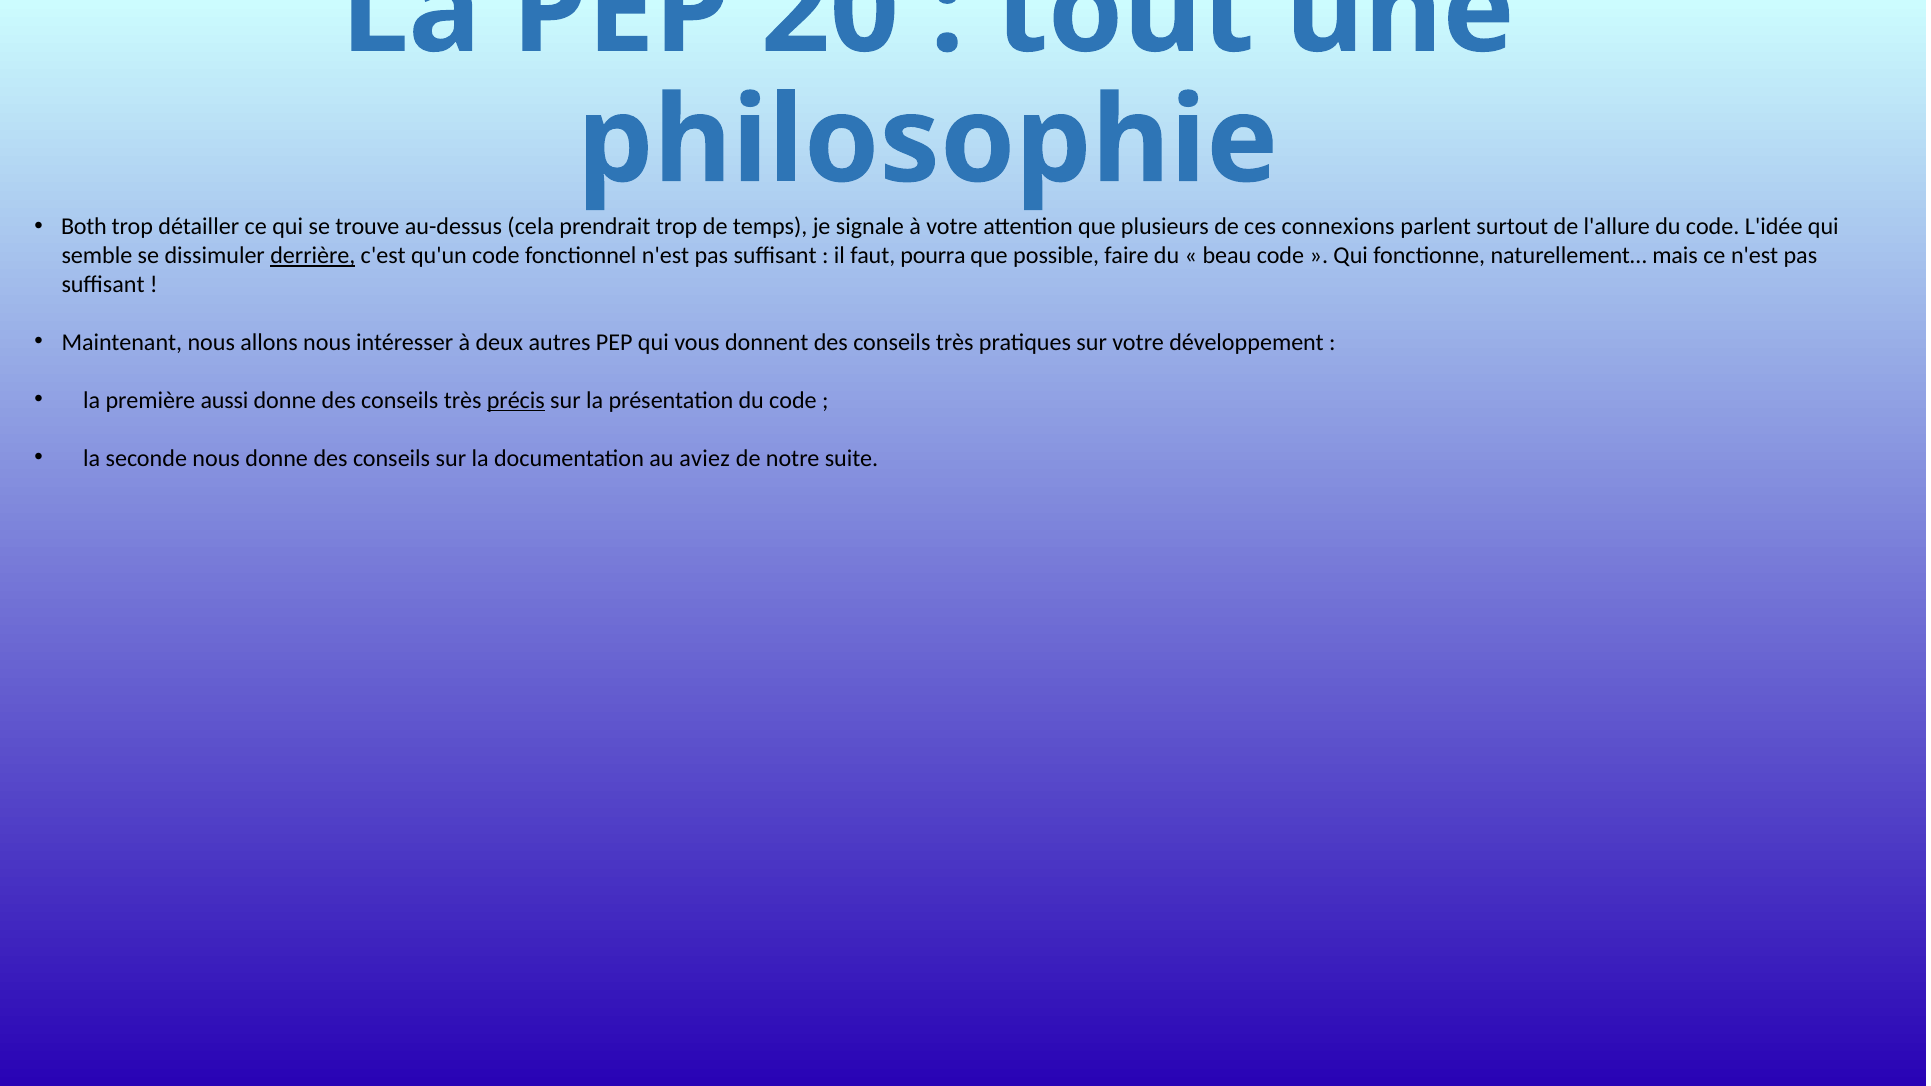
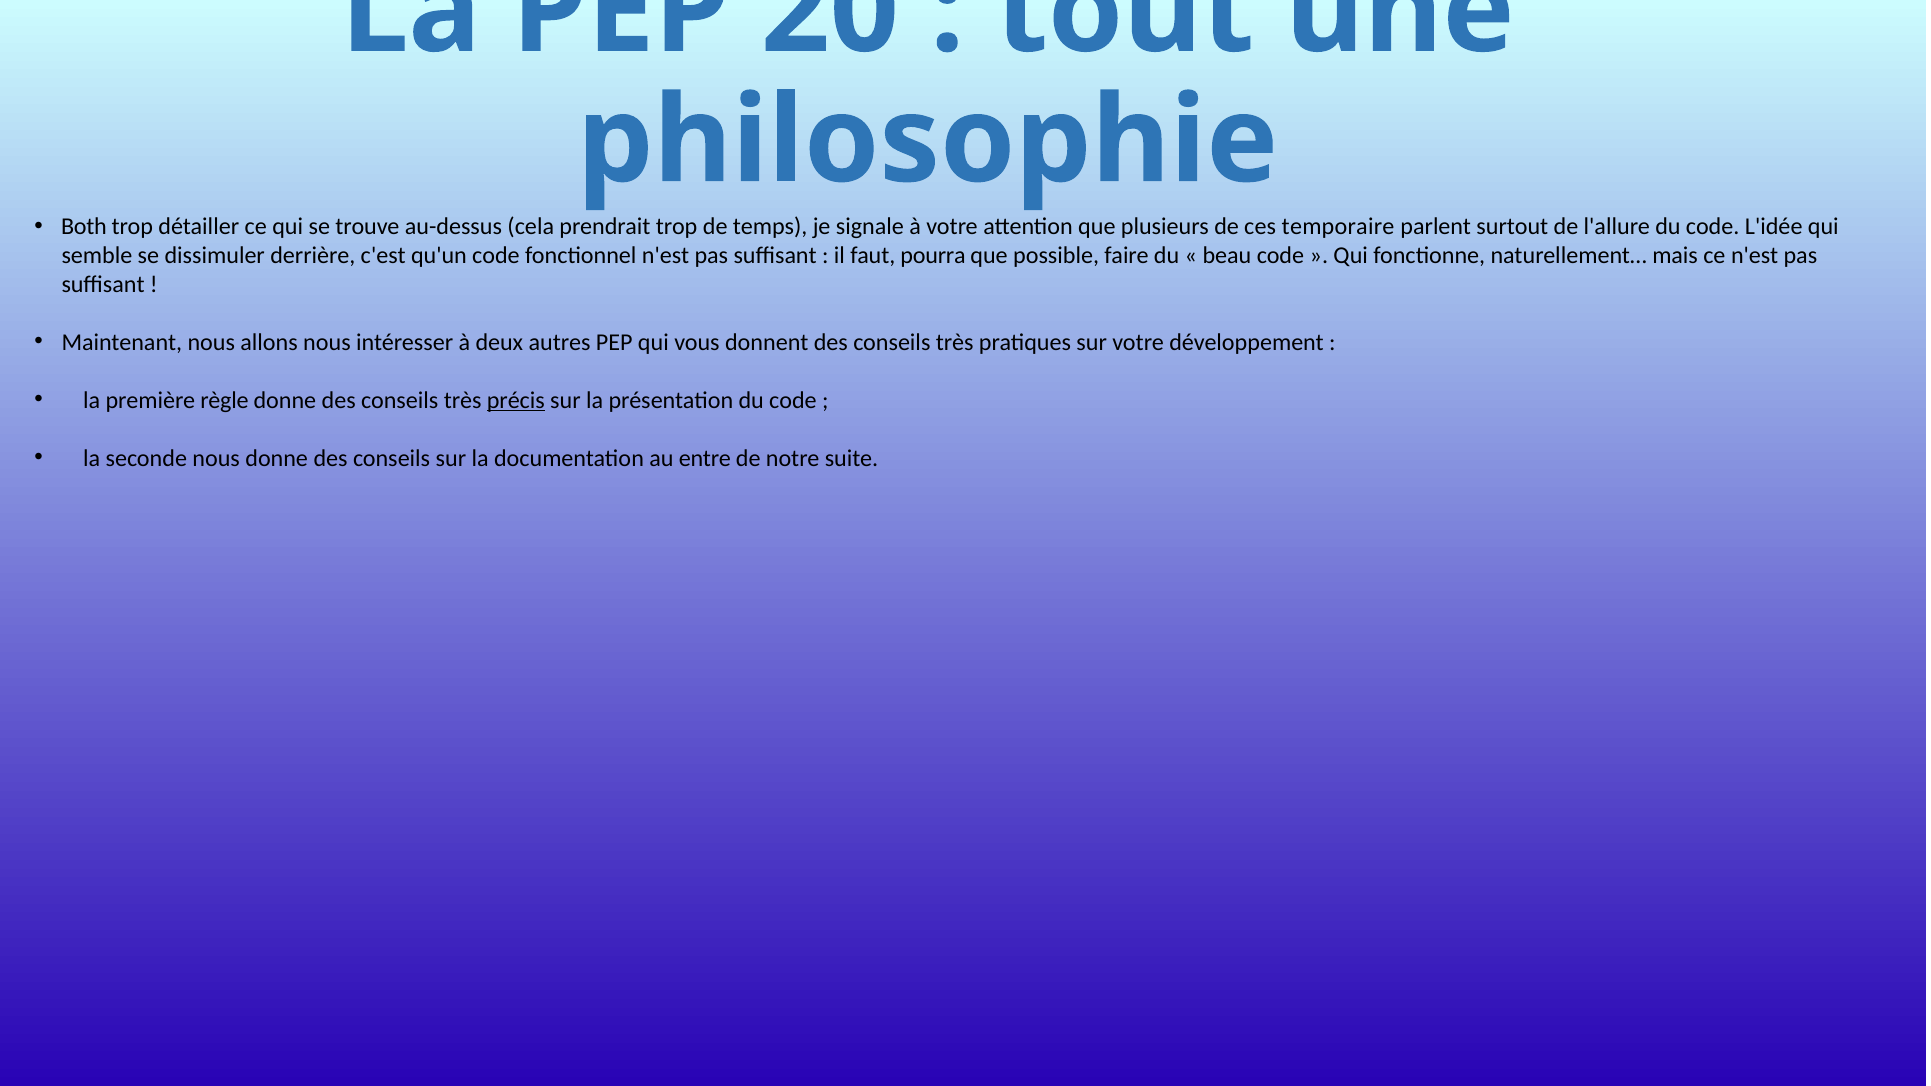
connexions: connexions -> temporaire
derrière underline: present -> none
aussi: aussi -> règle
aviez: aviez -> entre
